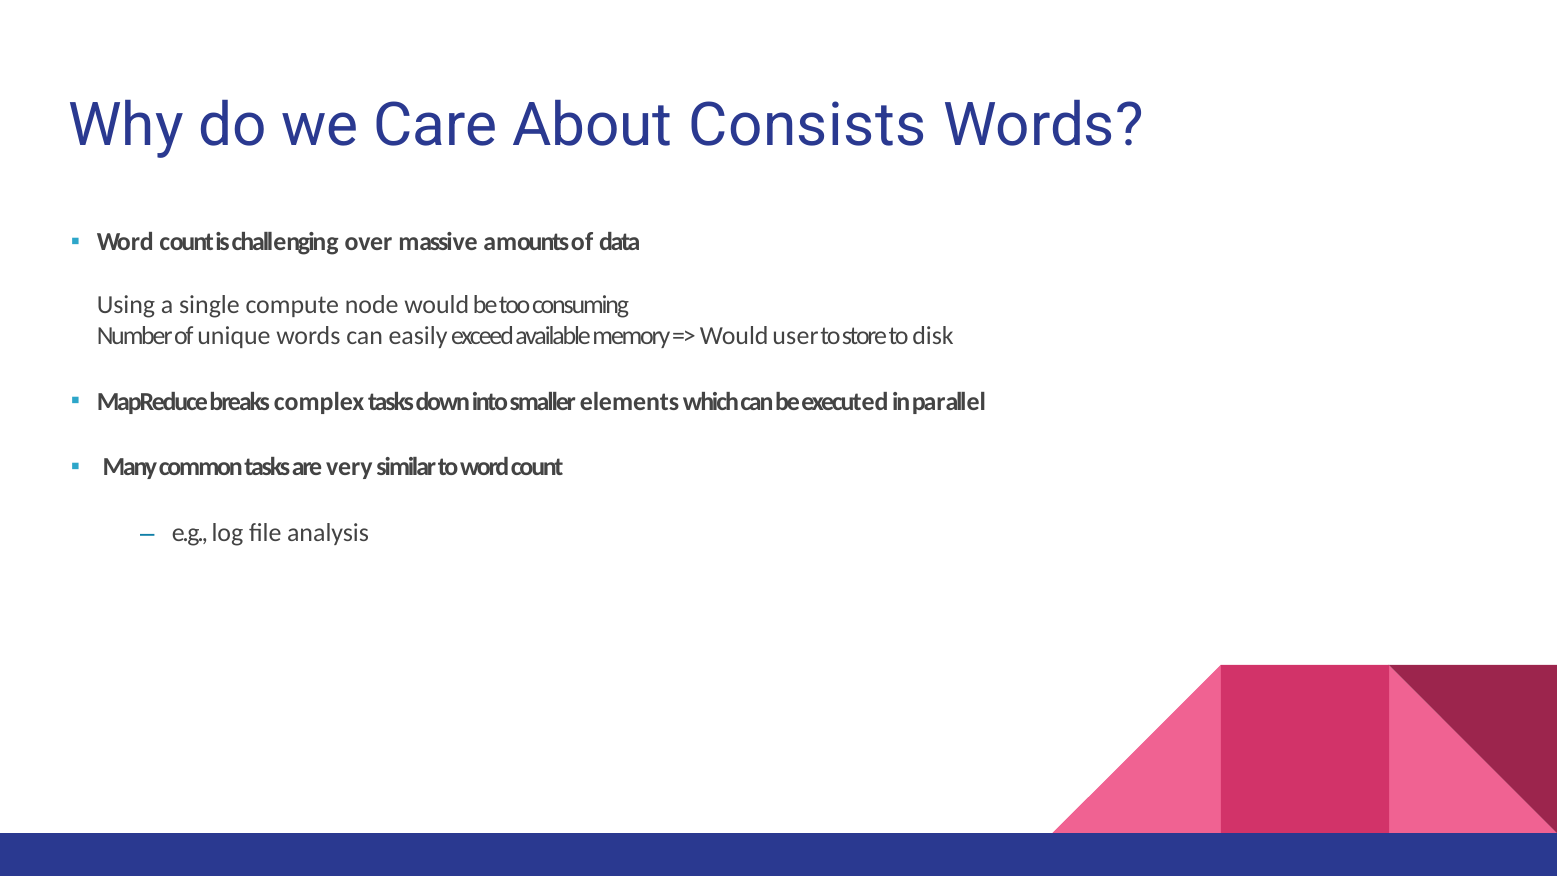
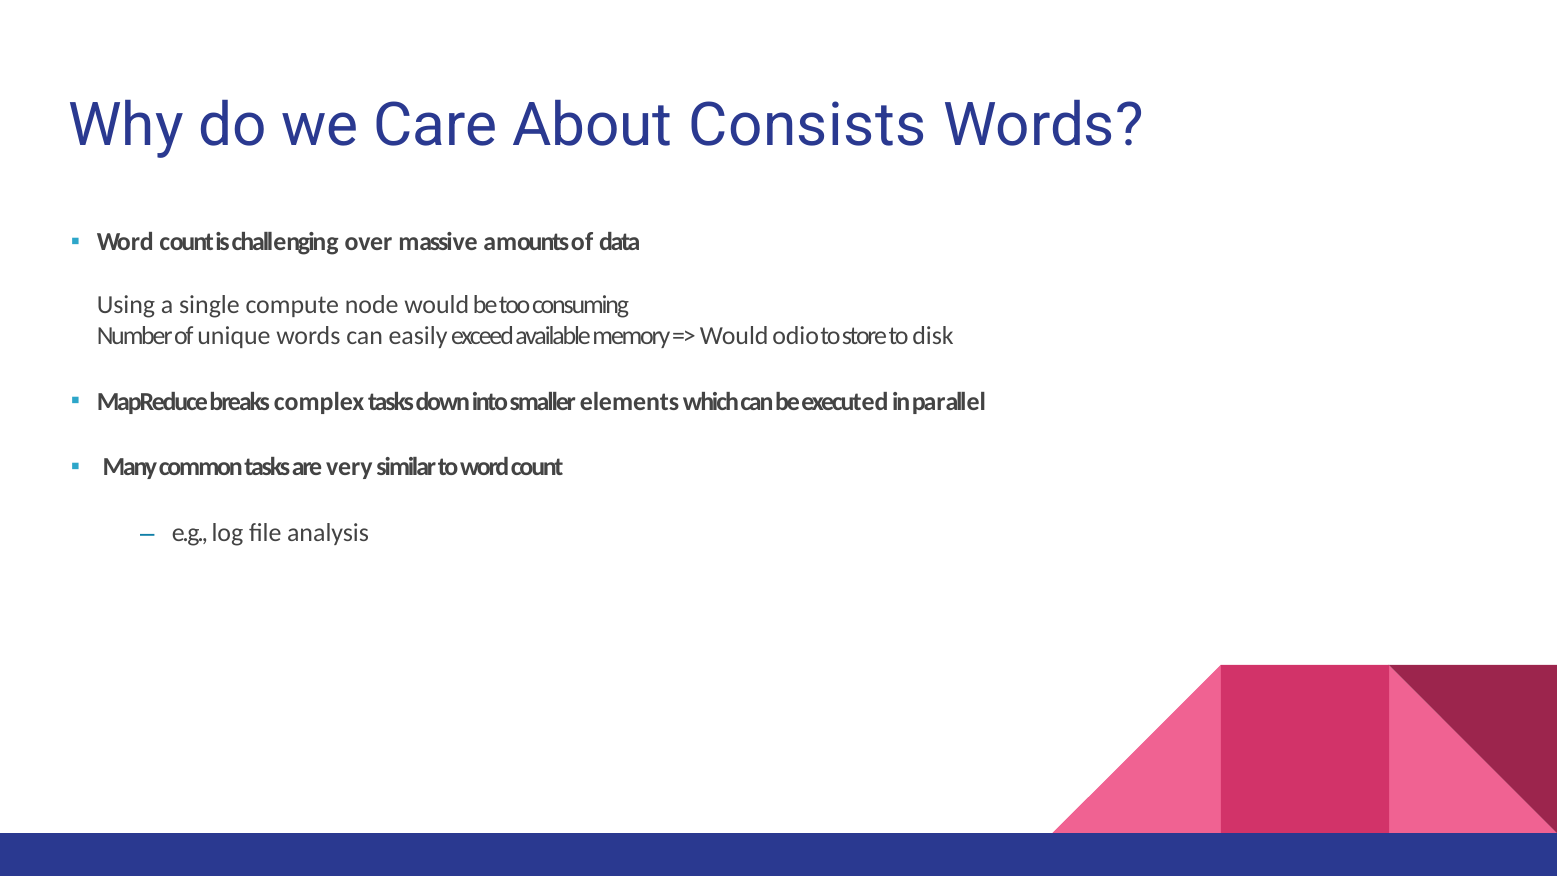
user: user -> odio
